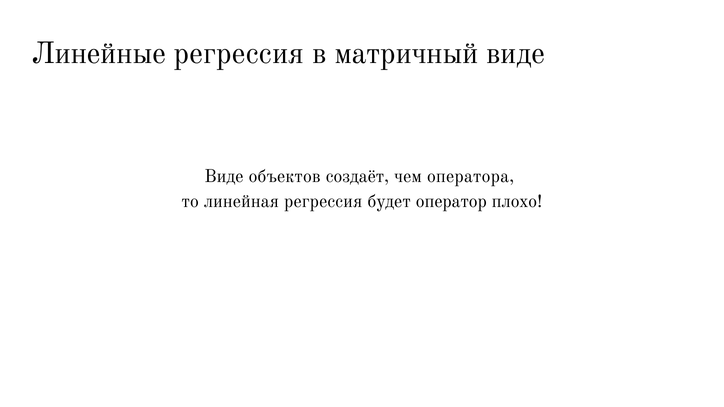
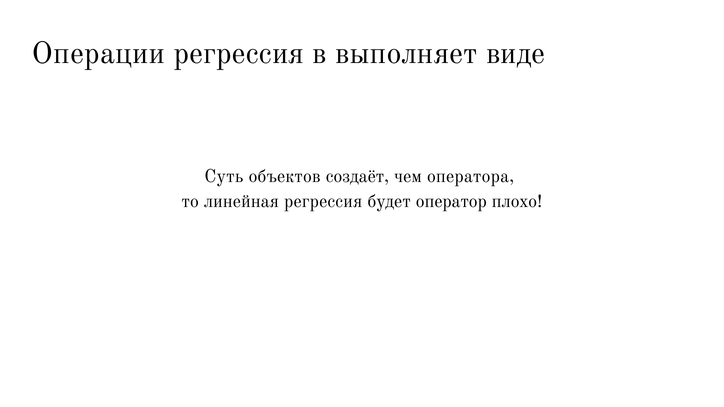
Линейные: Линейные -> Операции
матричный: матричный -> выполняет
Виде at (224, 176): Виде -> Суть
